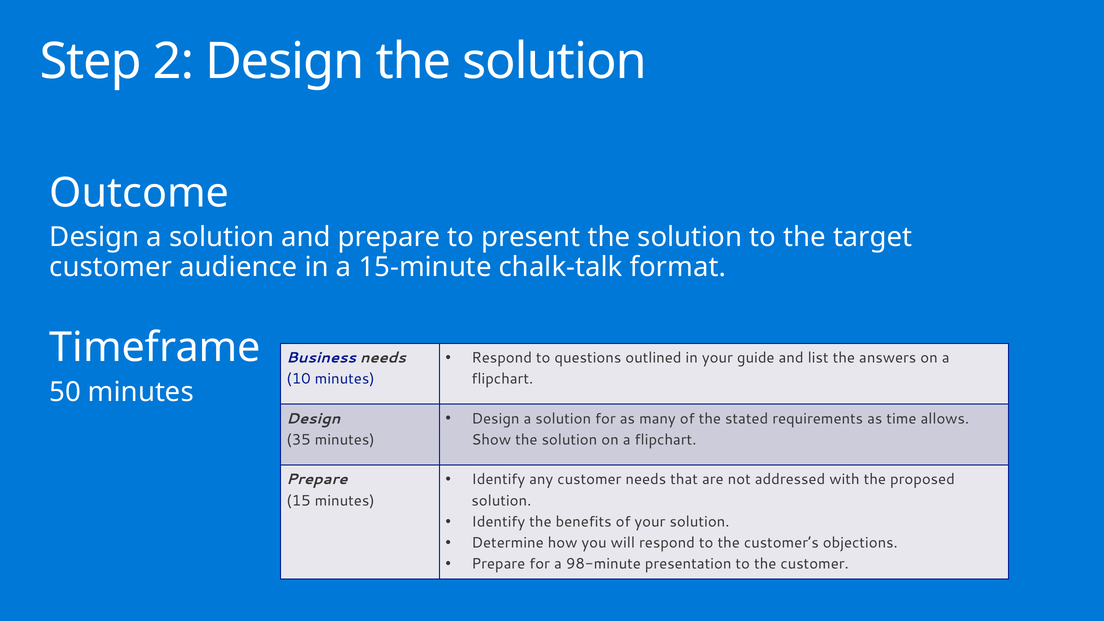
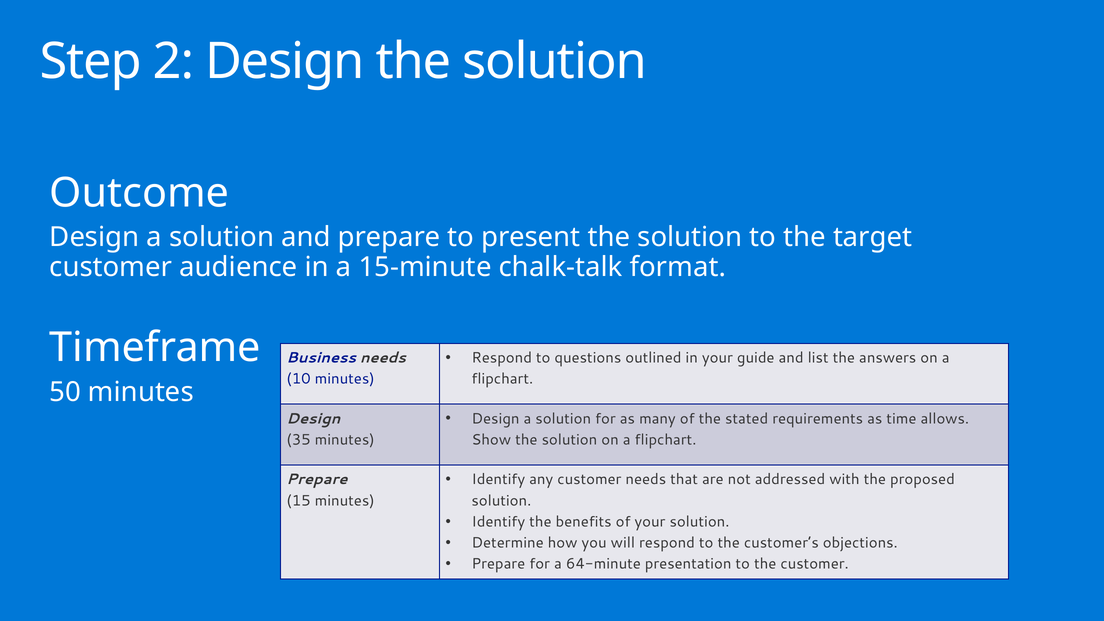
98-minute: 98-minute -> 64-minute
